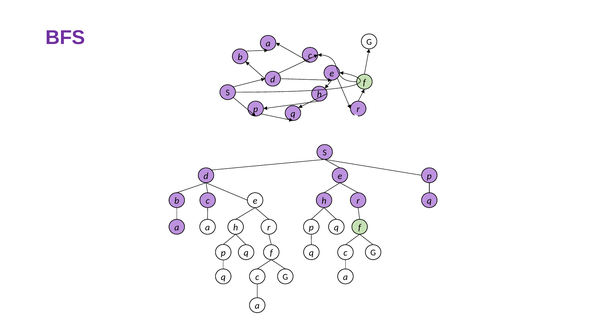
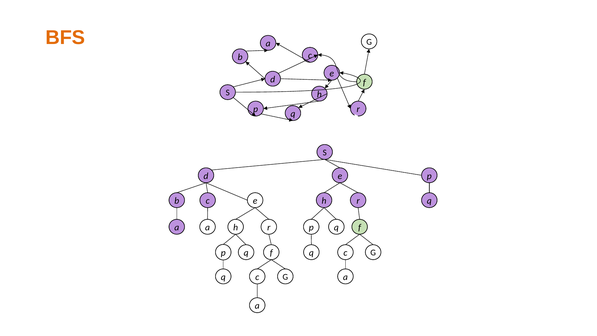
BFS colour: purple -> orange
